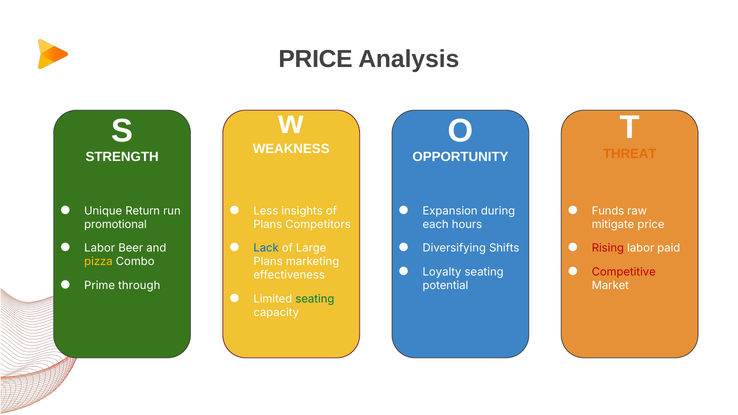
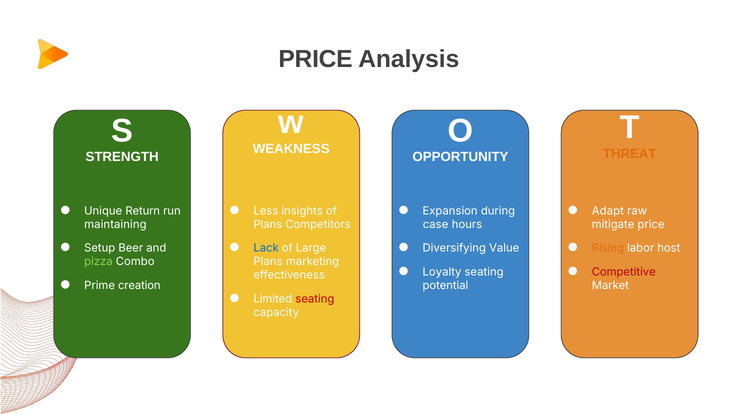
Funds: Funds -> Adapt
promotional: promotional -> maintaining
each: each -> case
Labor at (100, 248): Labor -> Setup
Shifts: Shifts -> Value
Rising colour: red -> orange
paid: paid -> host
pizza colour: yellow -> light green
through: through -> creation
seating at (315, 299) colour: green -> red
